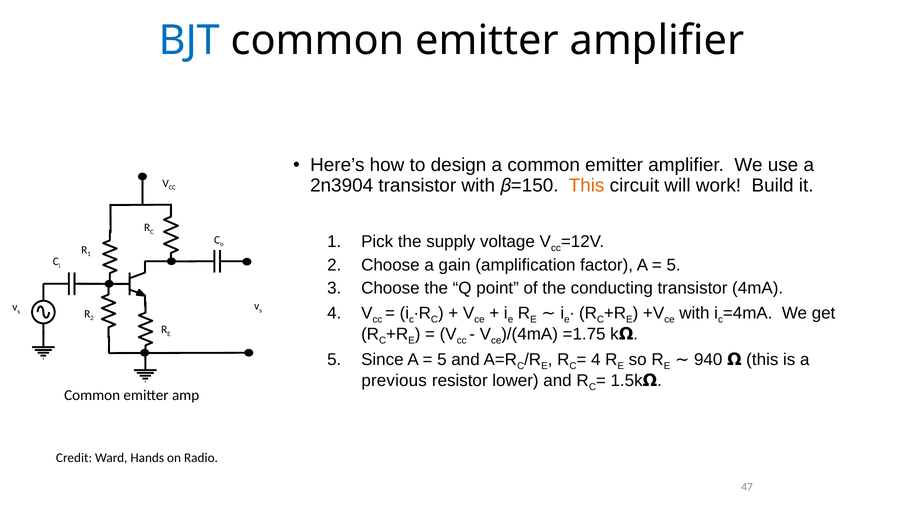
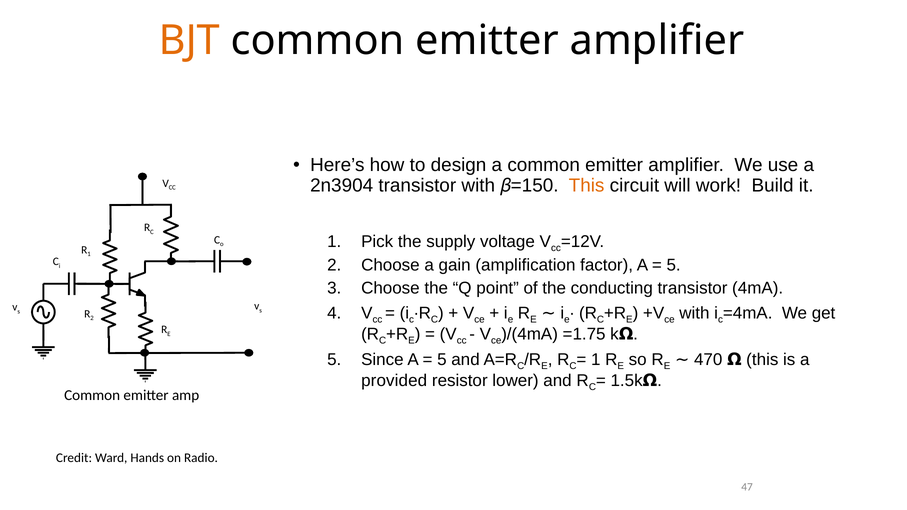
BJT colour: blue -> orange
4 at (596, 360): 4 -> 1
940: 940 -> 470
previous: previous -> provided
